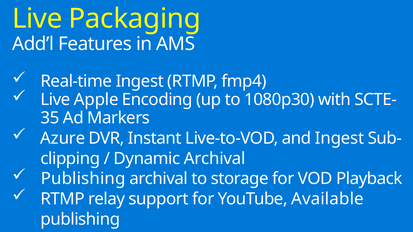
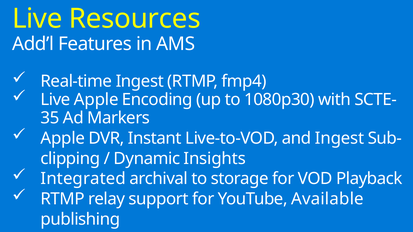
Packaging: Packaging -> Resources
Azure at (63, 138): Azure -> Apple
Dynamic Archival: Archival -> Insights
Publishing at (83, 179): Publishing -> Integrated
